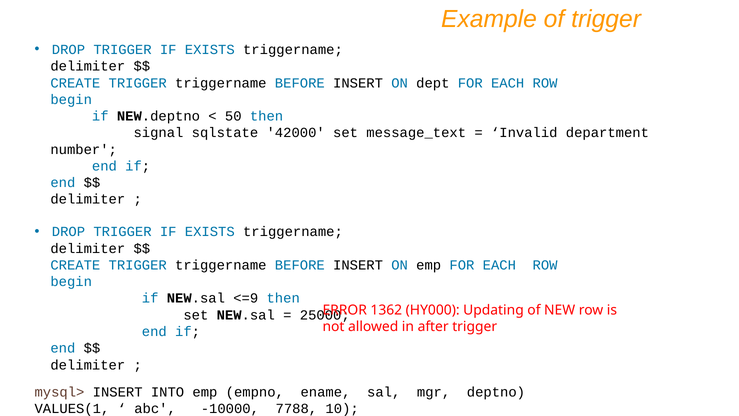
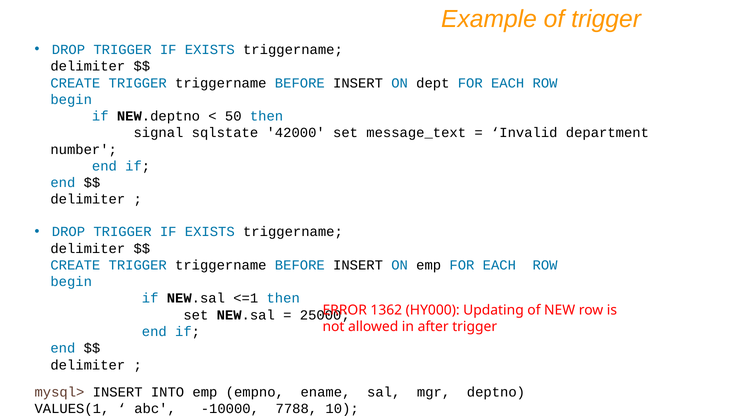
<=9: <=9 -> <=1
